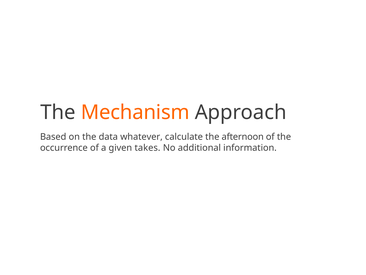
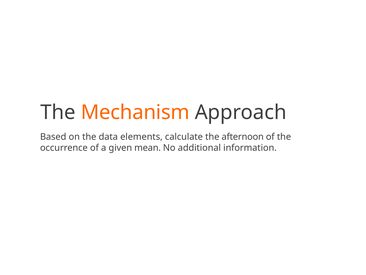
whatever: whatever -> elements
takes: takes -> mean
